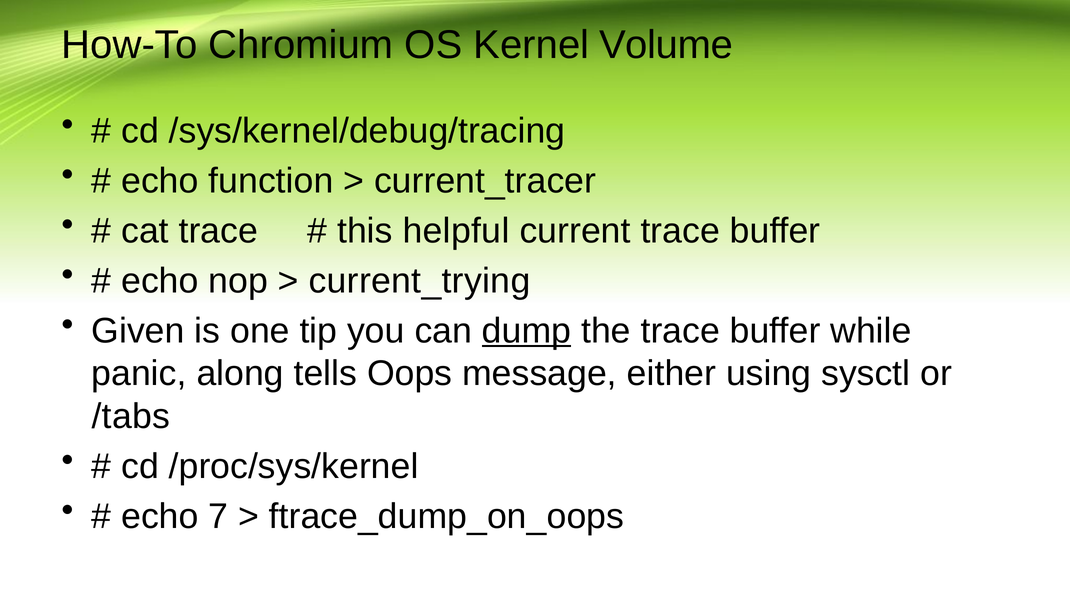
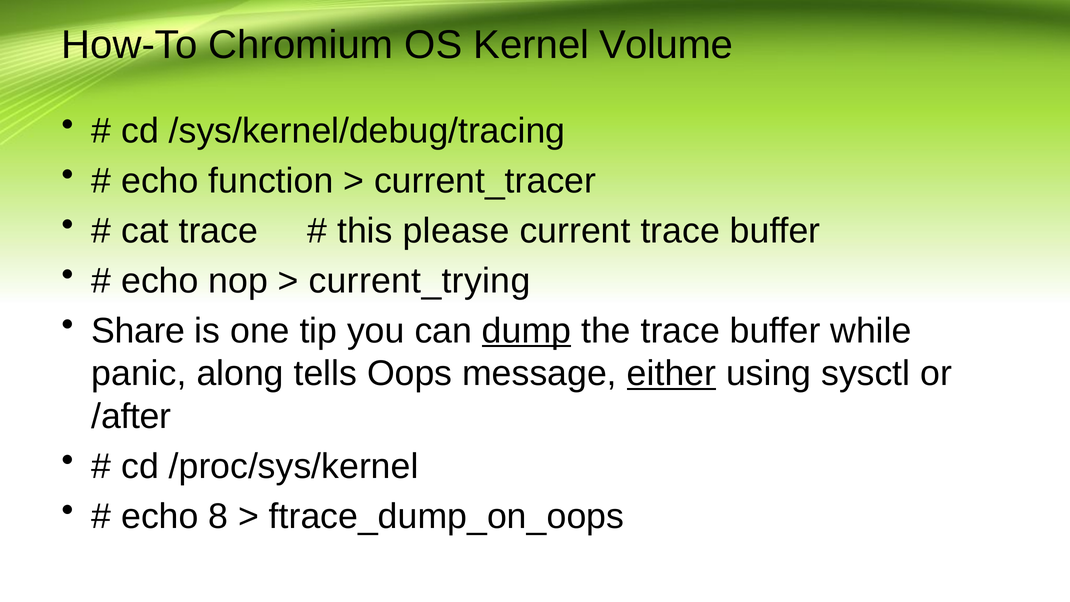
helpful: helpful -> please
Given: Given -> Share
either underline: none -> present
/tabs: /tabs -> /after
7: 7 -> 8
